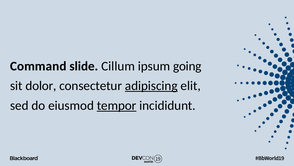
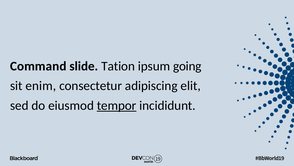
Cillum: Cillum -> Tation
dolor: dolor -> enim
adipiscing underline: present -> none
